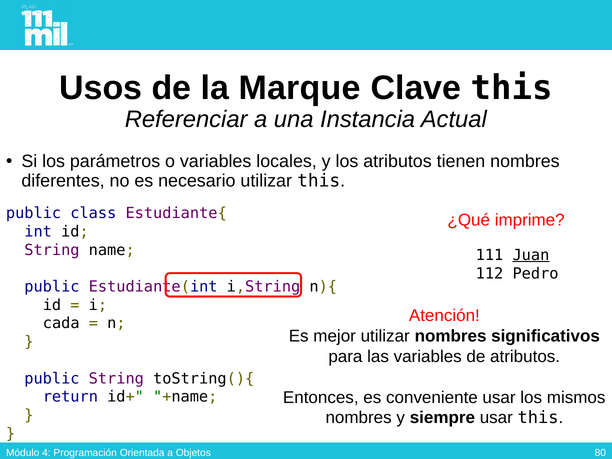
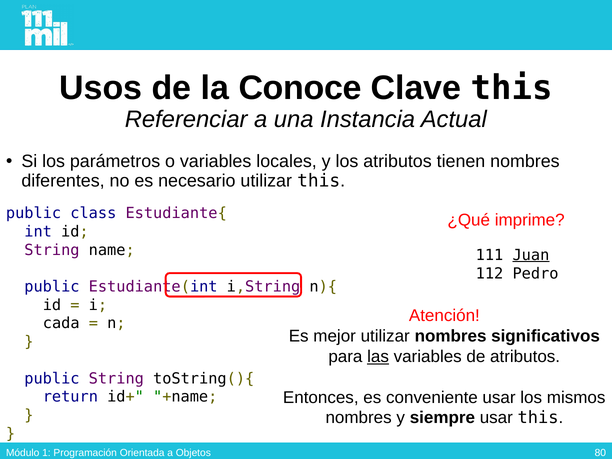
Marque: Marque -> Conoce
las underline: none -> present
4: 4 -> 1
